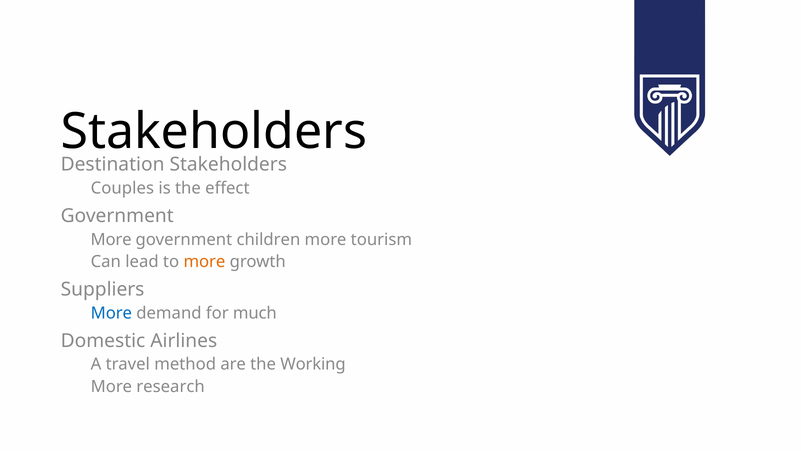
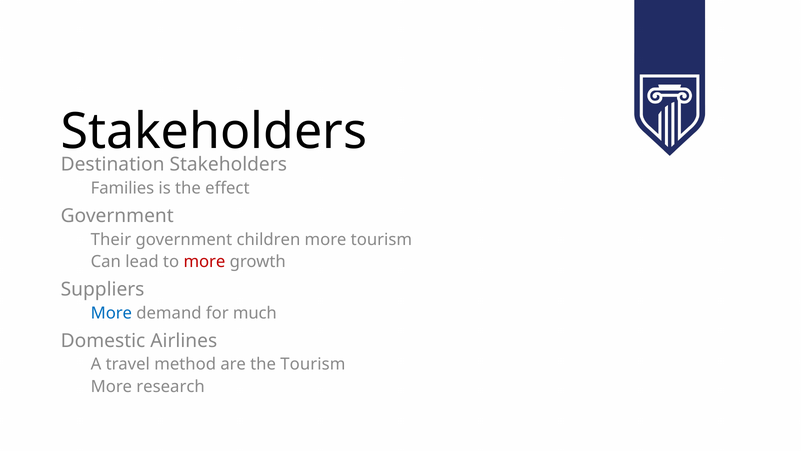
Couples: Couples -> Families
More at (111, 239): More -> Their
more at (204, 261) colour: orange -> red
the Working: Working -> Tourism
